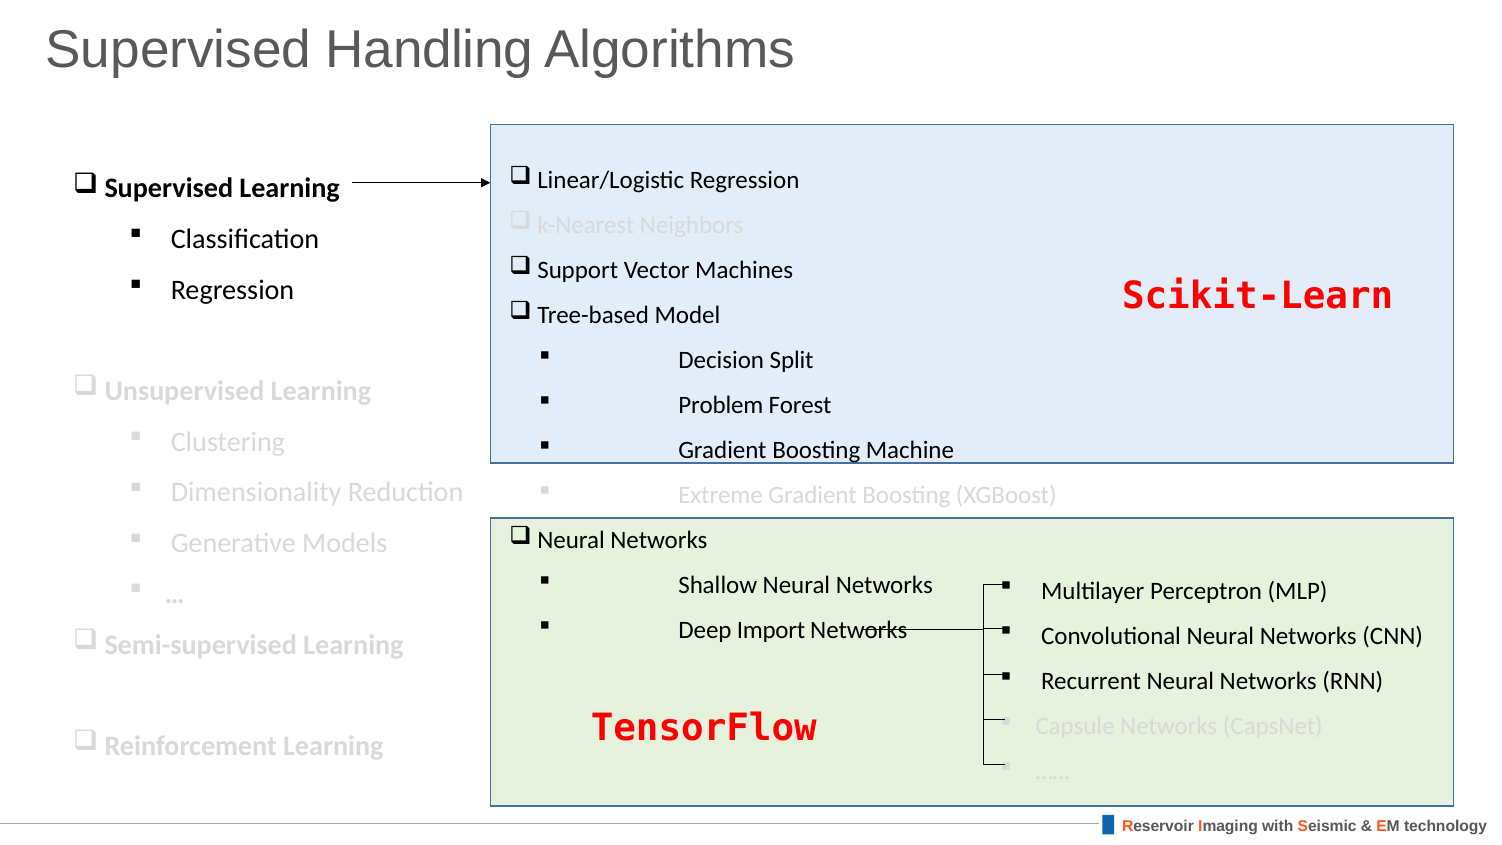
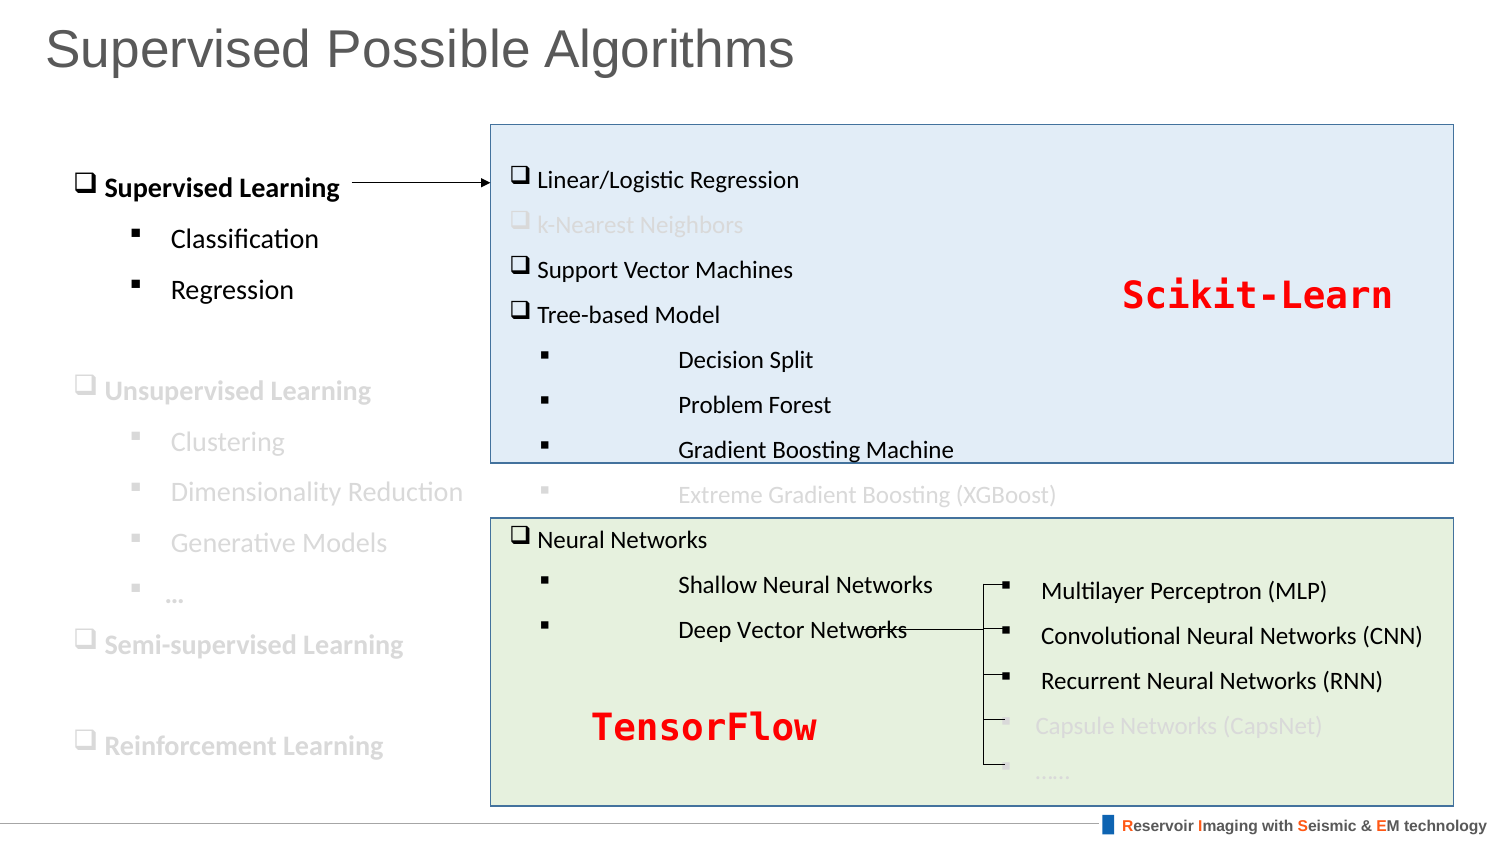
Handling: Handling -> Possible
Deep Import: Import -> Vector
